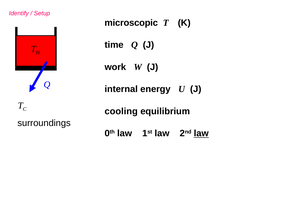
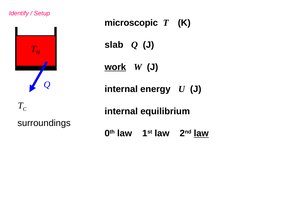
time: time -> slab
work underline: none -> present
cooling at (121, 111): cooling -> internal
